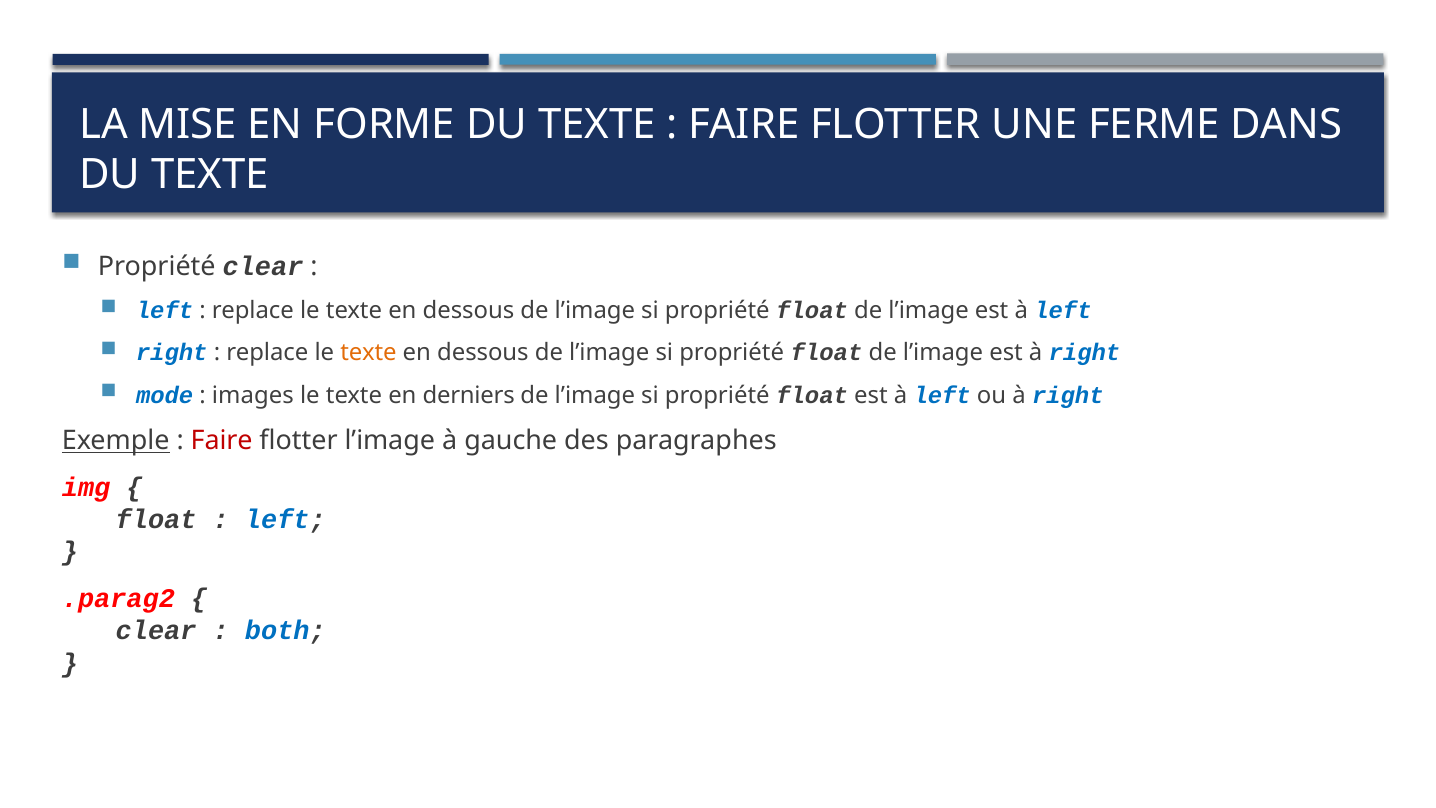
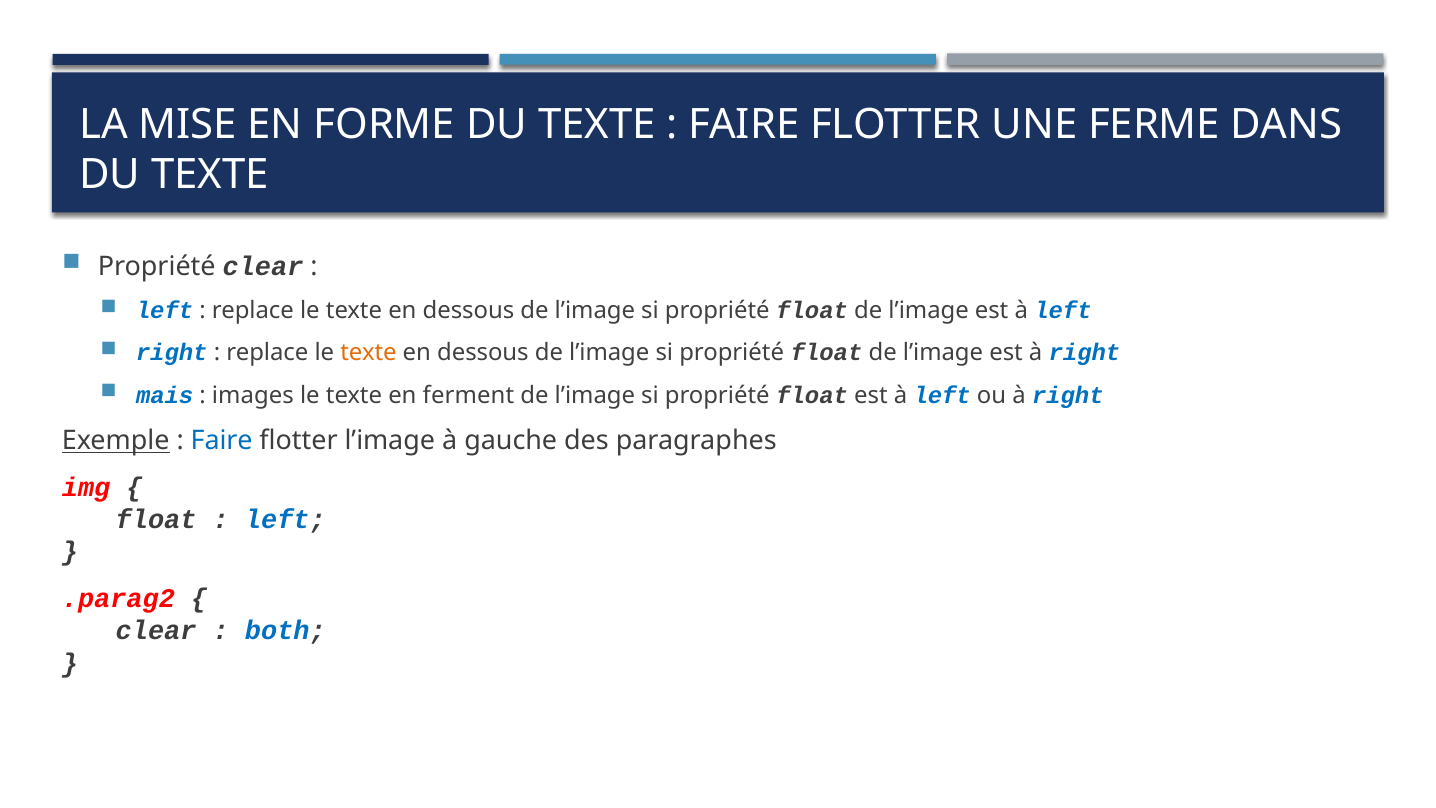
mode: mode -> mais
derniers: derniers -> ferment
Faire at (222, 440) colour: red -> blue
